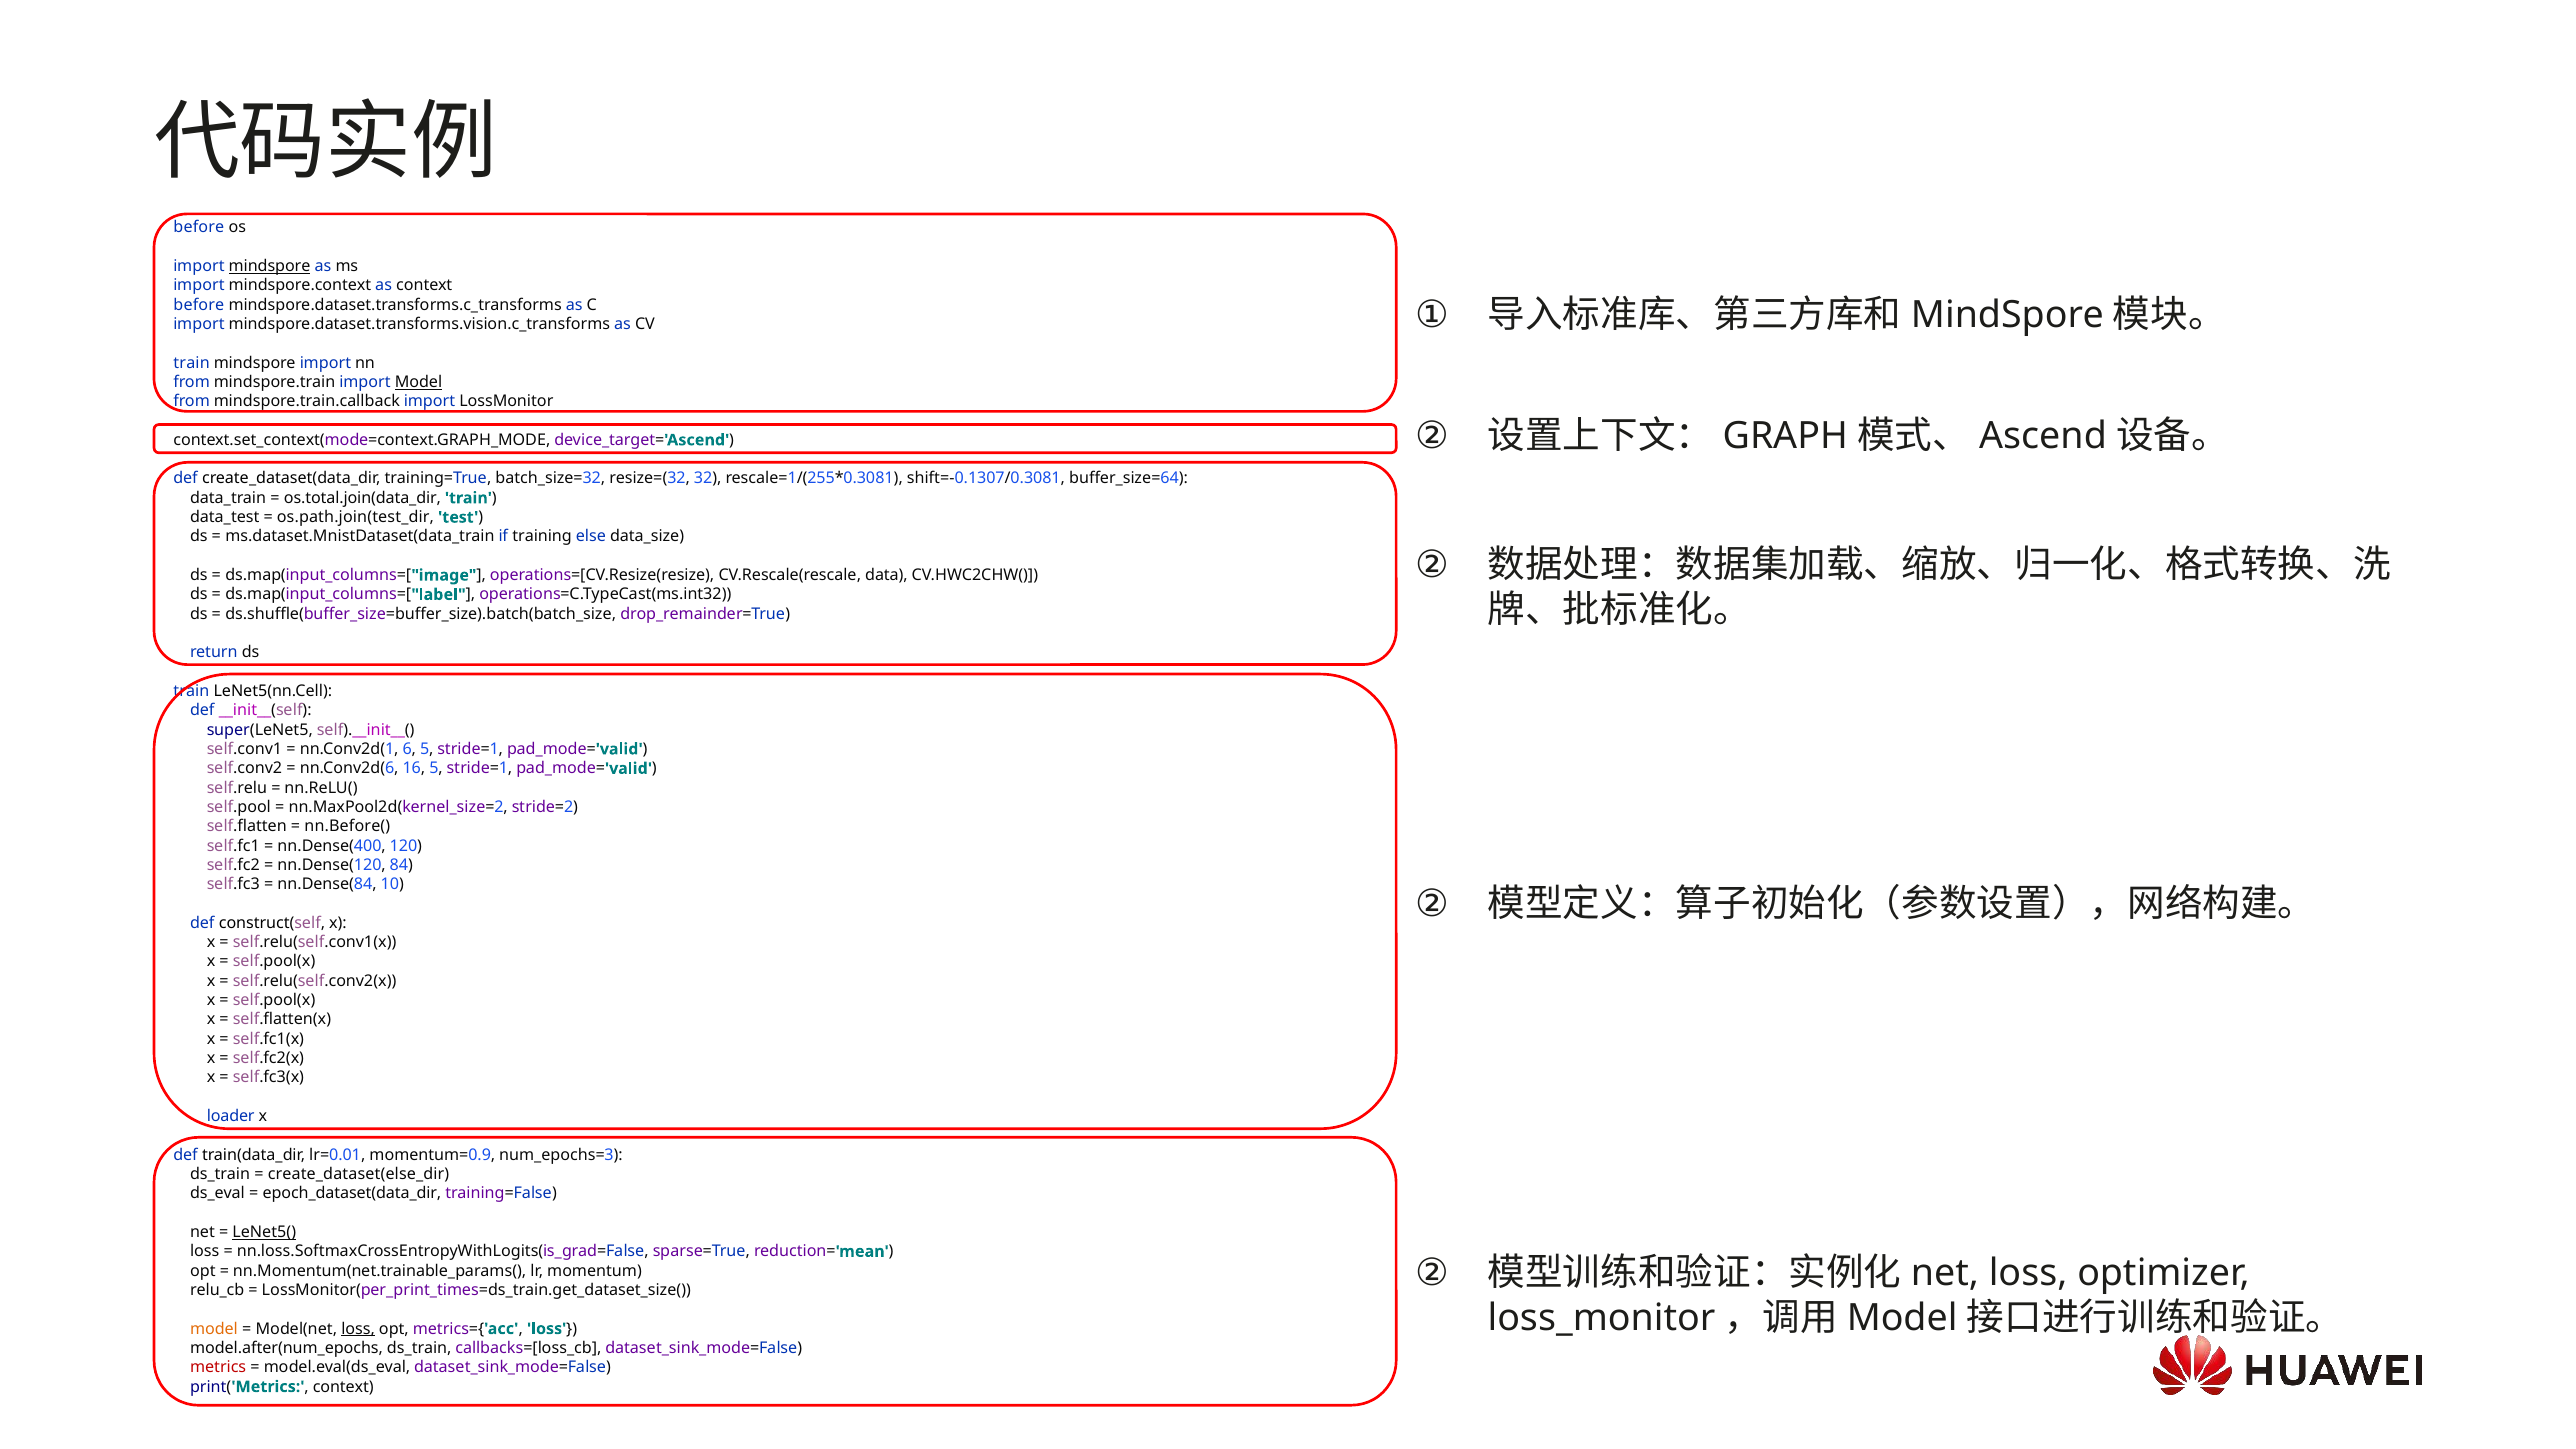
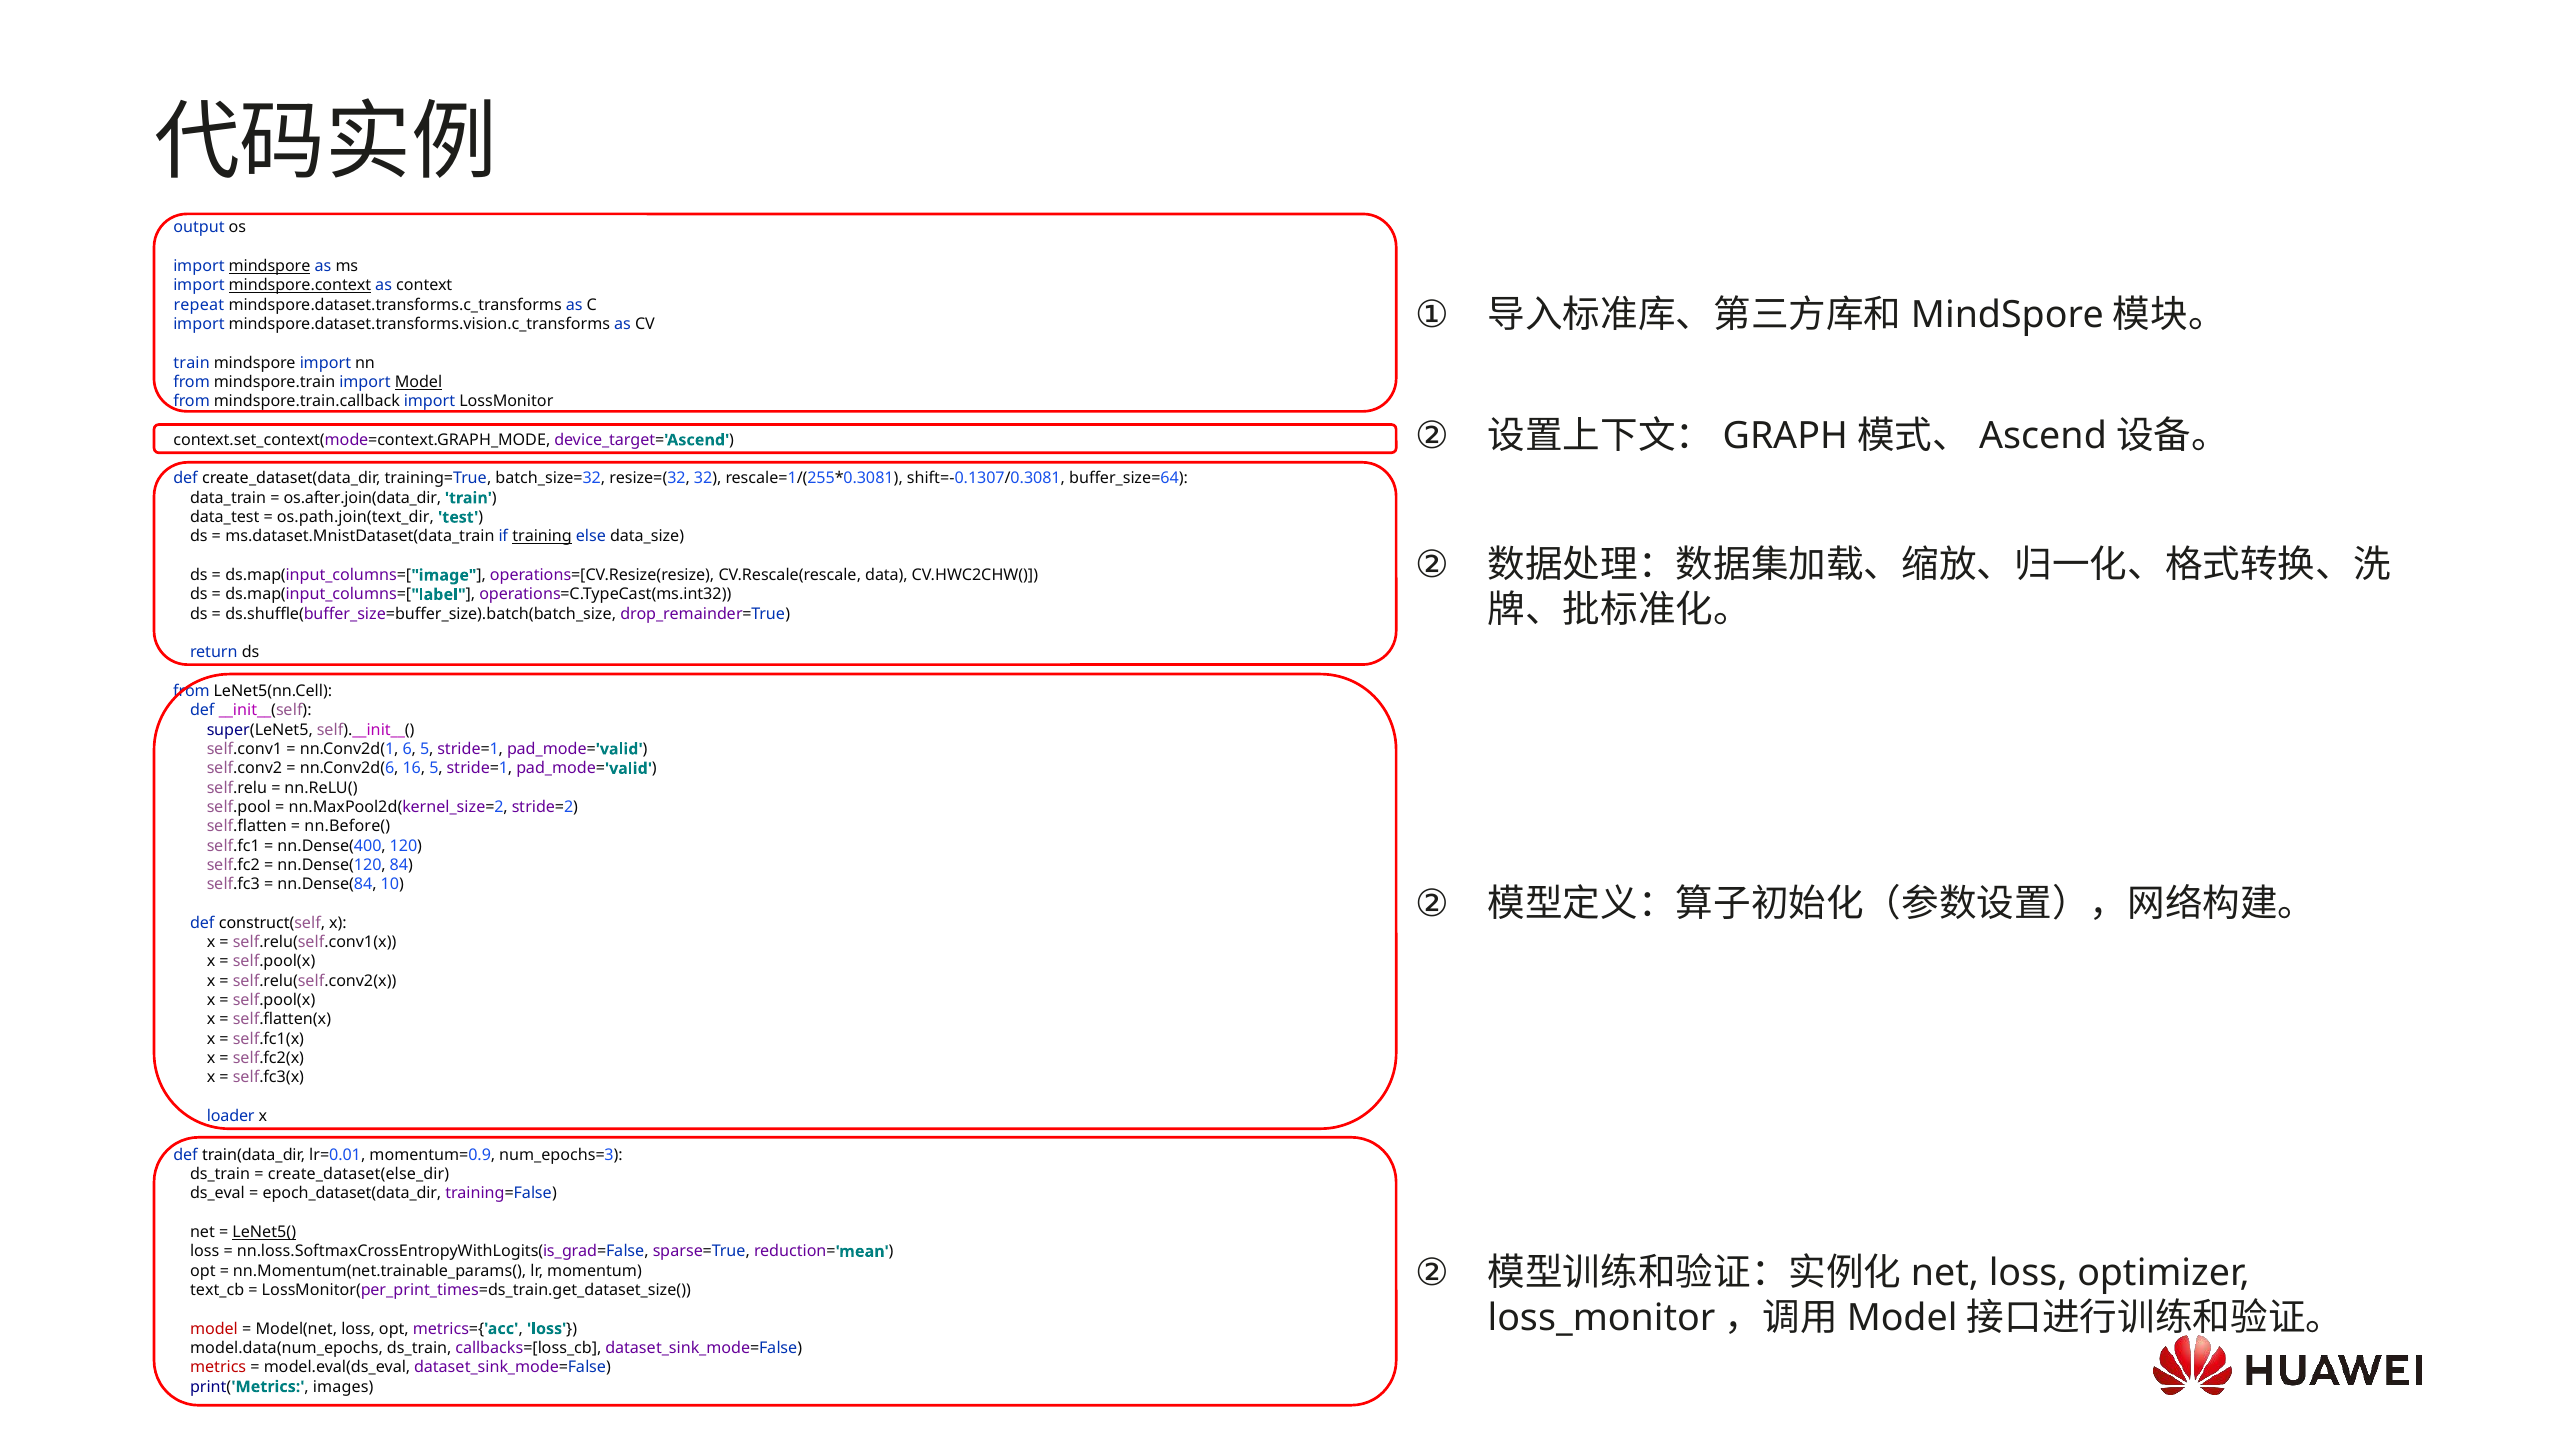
before at (199, 228): before -> output
mindspore.context underline: none -> present
before at (199, 305): before -> repeat
os.total.join(data_dir: os.total.join(data_dir -> os.after.join(data_dir
os.path.join(test_dir: os.path.join(test_dir -> os.path.join(text_dir
training underline: none -> present
train at (191, 691): train -> from
relu_cb: relu_cb -> text_cb
model at (214, 1329) colour: orange -> red
loss at (358, 1329) underline: present -> none
model.after(num_epochs: model.after(num_epochs -> model.data(num_epochs
print('Metrics context: context -> images
